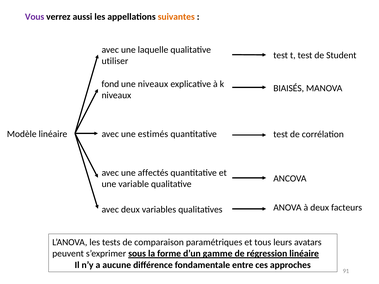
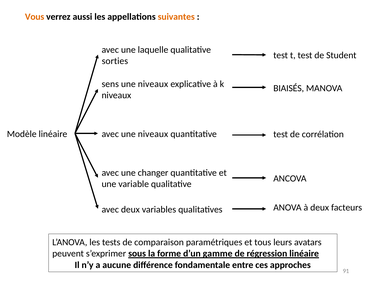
Vous colour: purple -> orange
utiliser: utiliser -> sorties
fond: fond -> sens
avec une estimés: estimés -> niveaux
affectés: affectés -> changer
